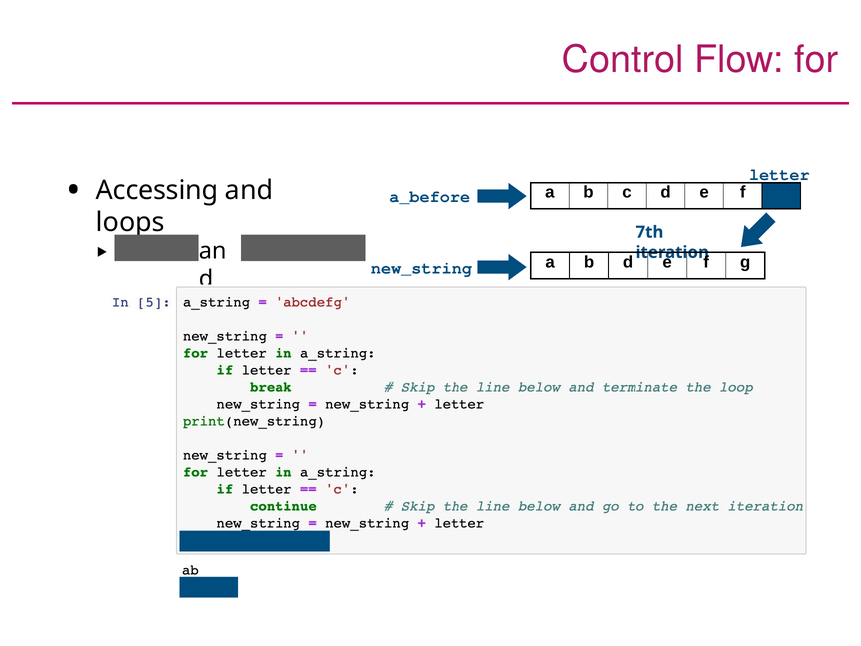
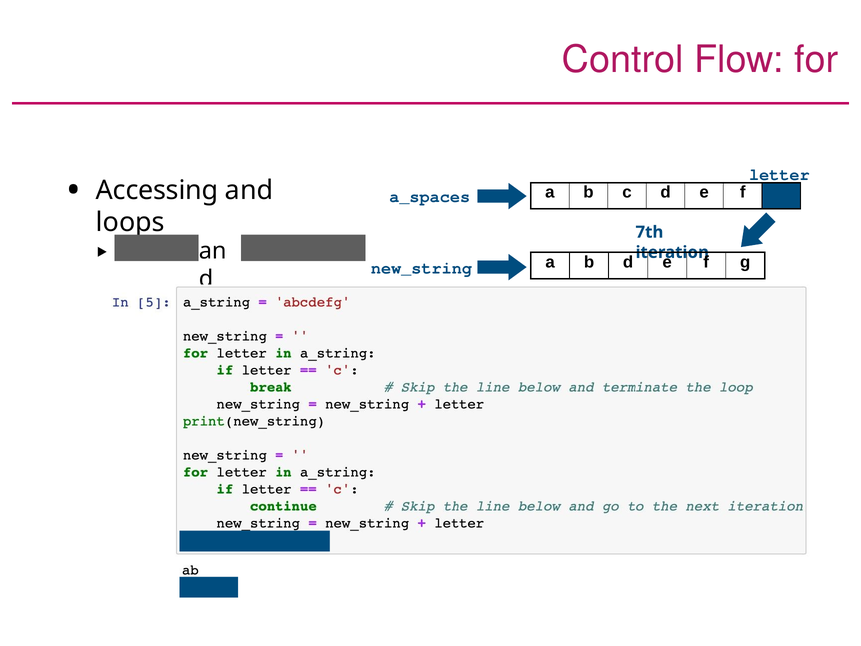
a_before: a_before -> a_spaces
